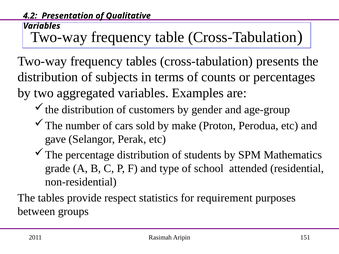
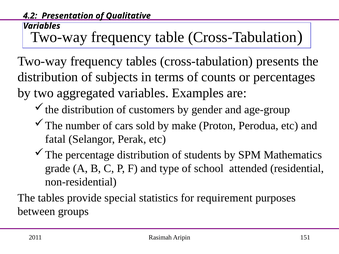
gave: gave -> fatal
respect: respect -> special
